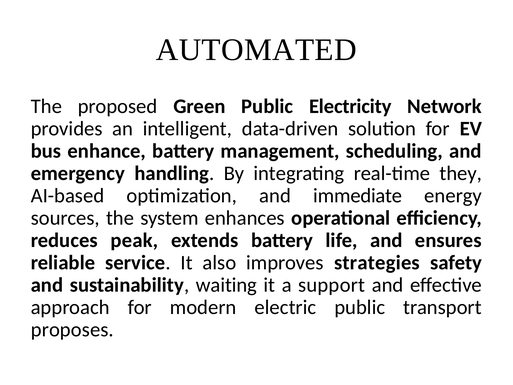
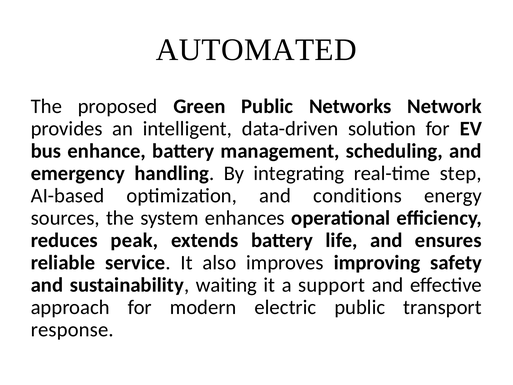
Electricity: Electricity -> Networks
they: they -> step
immediate: immediate -> conditions
strategies: strategies -> improving
proposes: proposes -> response
